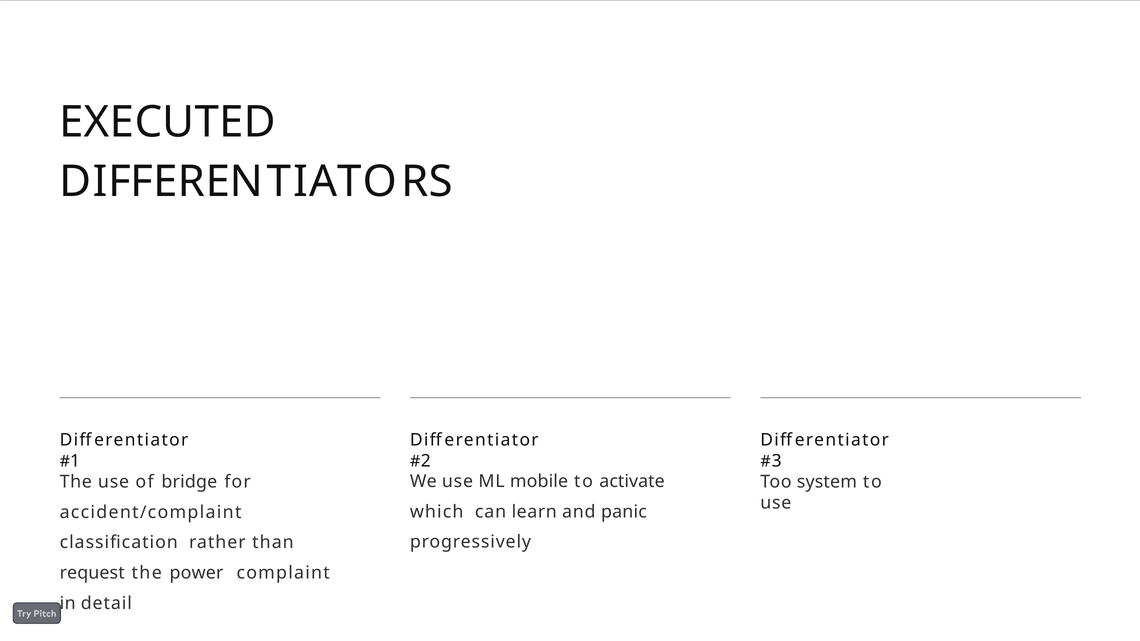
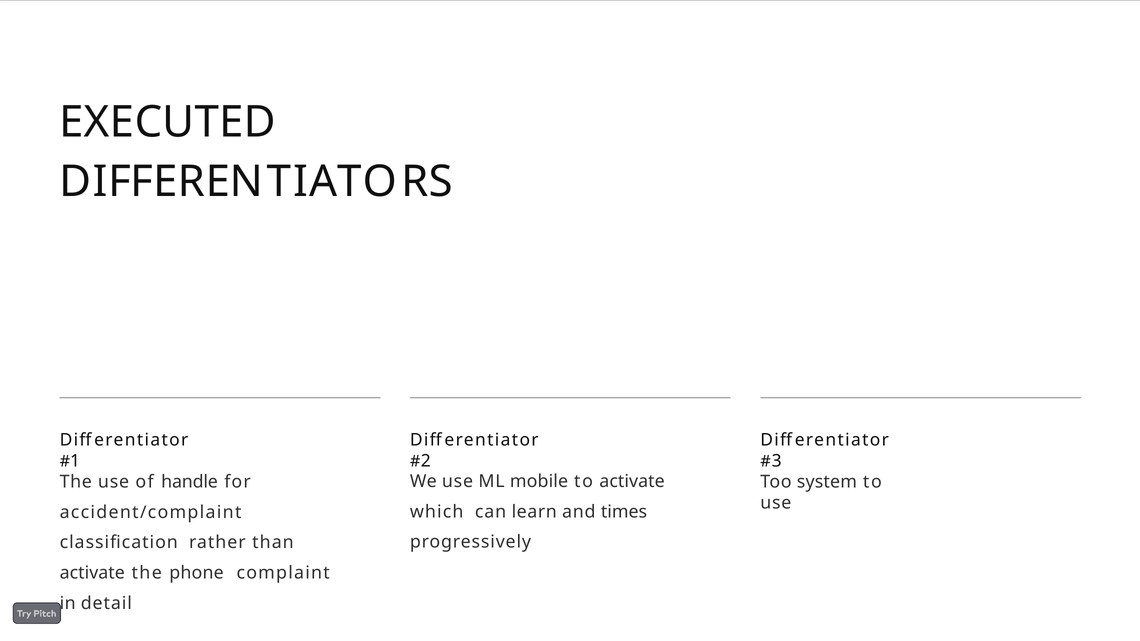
bridge: bridge -> handle
panic: panic -> times
request at (92, 573): request -> activate
power: power -> phone
